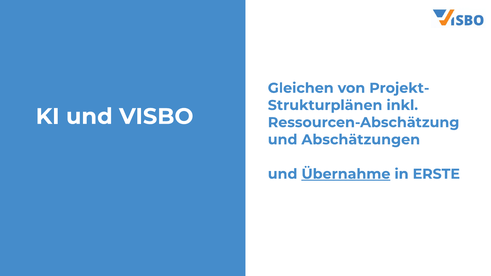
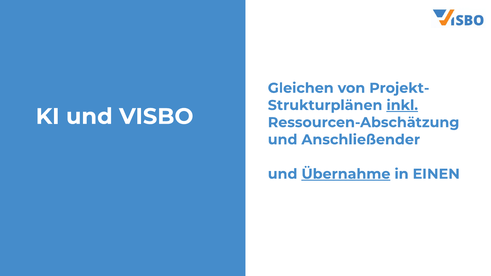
inkl underline: none -> present
Abschätzungen: Abschätzungen -> Anschließender
ERSTE: ERSTE -> EINEN
